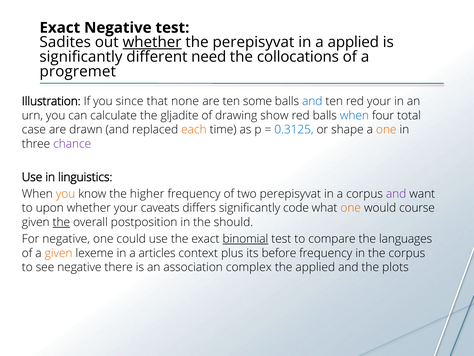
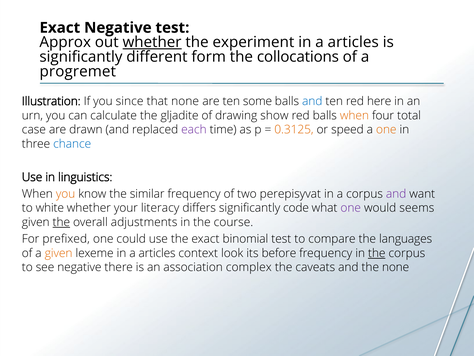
Sadites: Sadites -> Approx
the perepisyvat: perepisyvat -> experiment
applied at (353, 42): applied -> articles
need: need -> form
red your: your -> here
when at (354, 115) colour: blue -> orange
each colour: orange -> purple
0.3125 colour: blue -> orange
shape: shape -> speed
chance colour: purple -> blue
higher: higher -> similar
upon: upon -> white
caveats: caveats -> literacy
one at (351, 208) colour: orange -> purple
course: course -> seems
postposition: postposition -> adjustments
should: should -> course
For negative: negative -> prefixed
binomial underline: present -> none
plus: plus -> look
the at (377, 253) underline: none -> present
the applied: applied -> caveats
the plots: plots -> none
